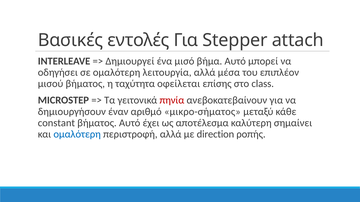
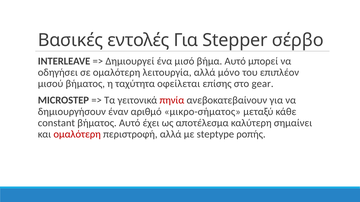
attach: attach -> σέρβο
μέσα: μέσα -> μόνο
class: class -> gear
ομαλότερη at (77, 135) colour: blue -> red
direction: direction -> steptype
